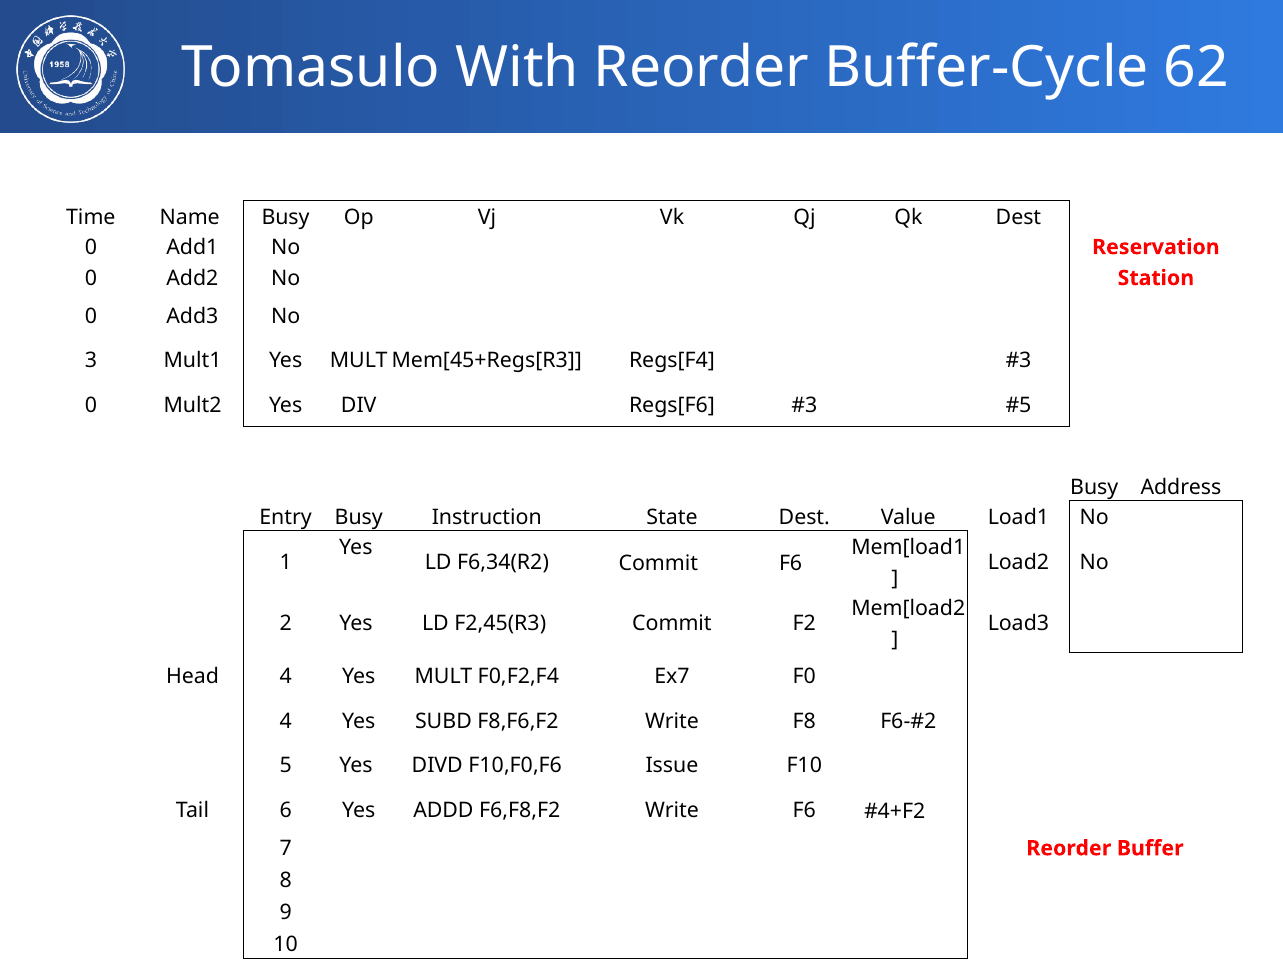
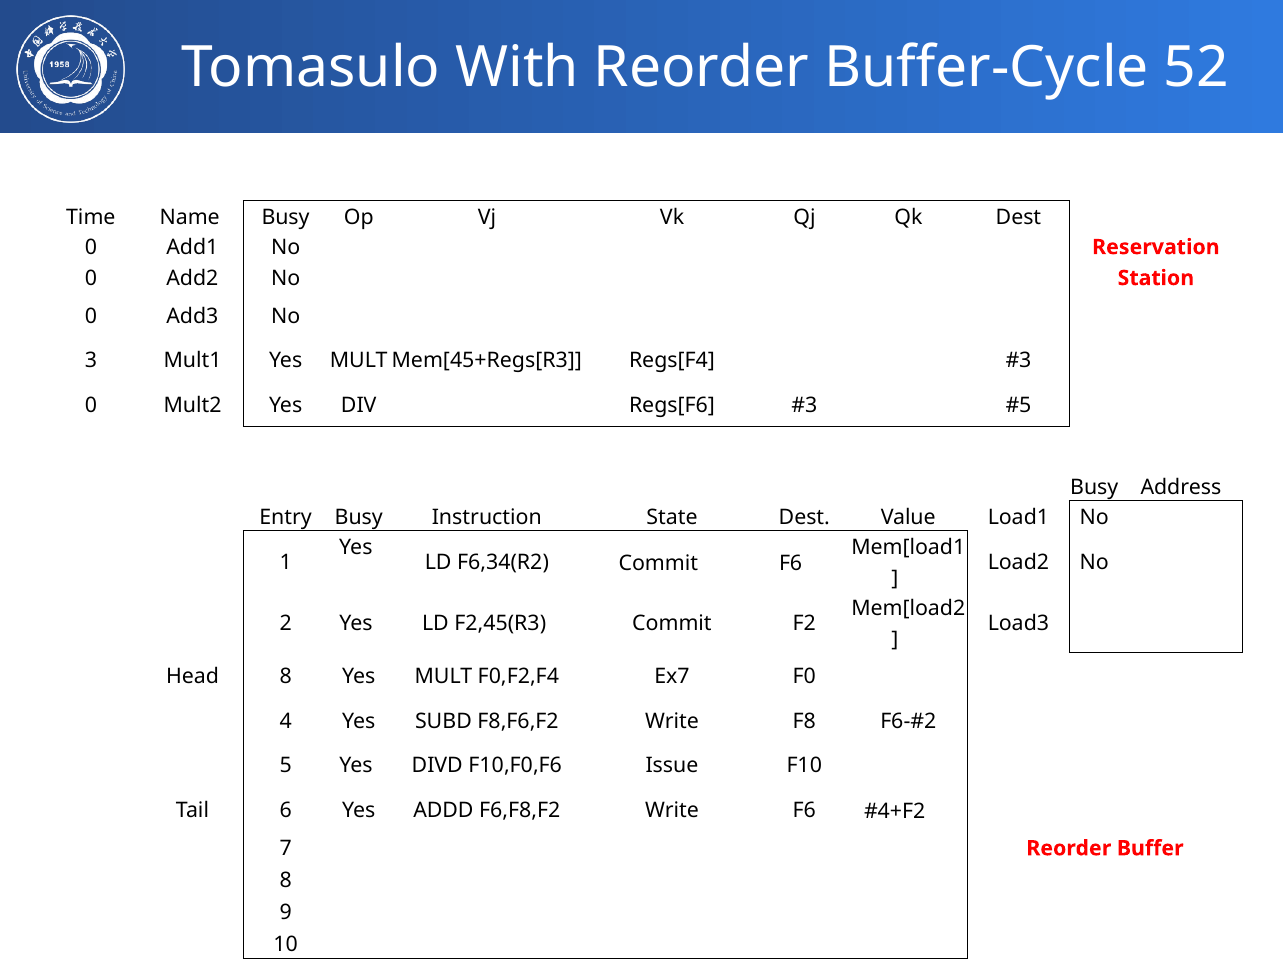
62: 62 -> 52
Head 4: 4 -> 8
